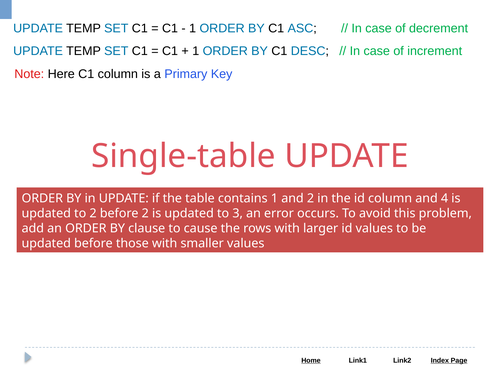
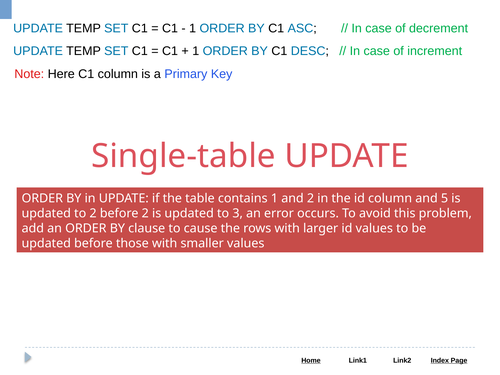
4: 4 -> 5
